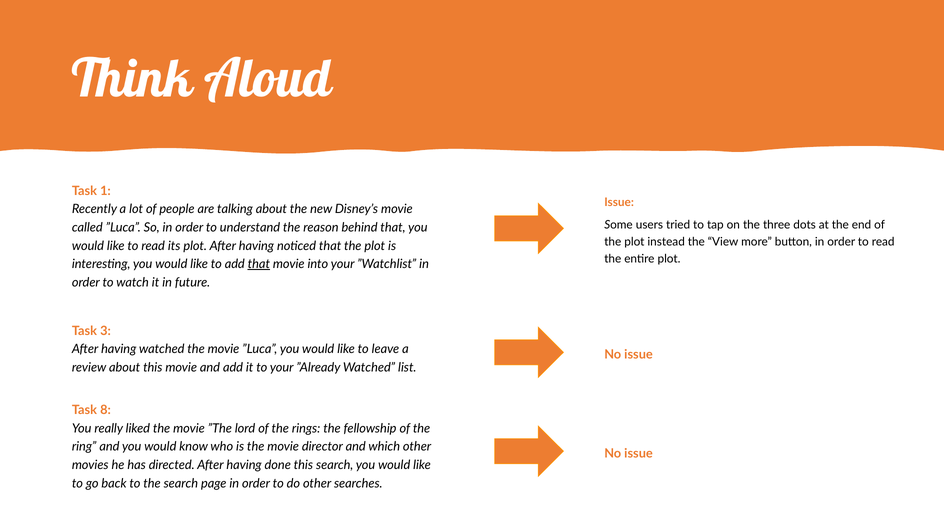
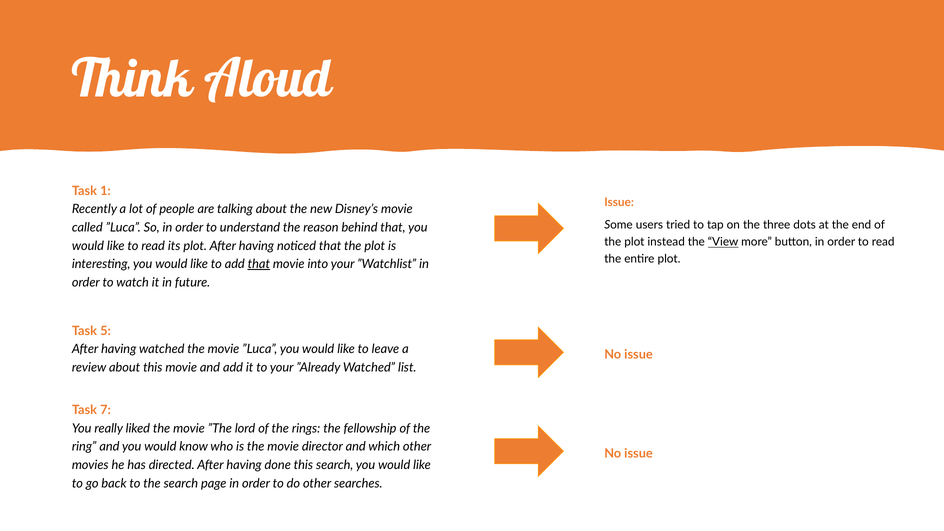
View underline: none -> present
3: 3 -> 5
8: 8 -> 7
